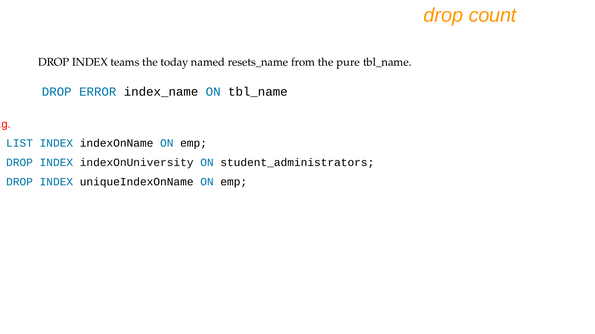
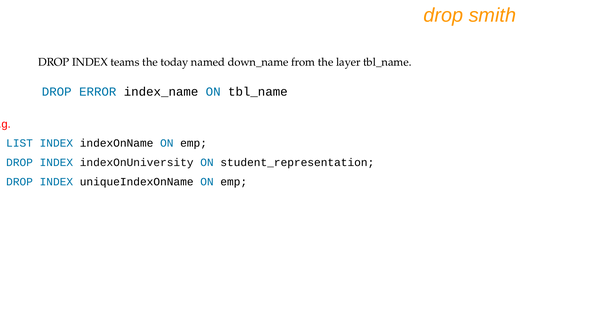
count: count -> smith
resets_name: resets_name -> down_name
pure: pure -> layer
student_administrators: student_administrators -> student_representation
